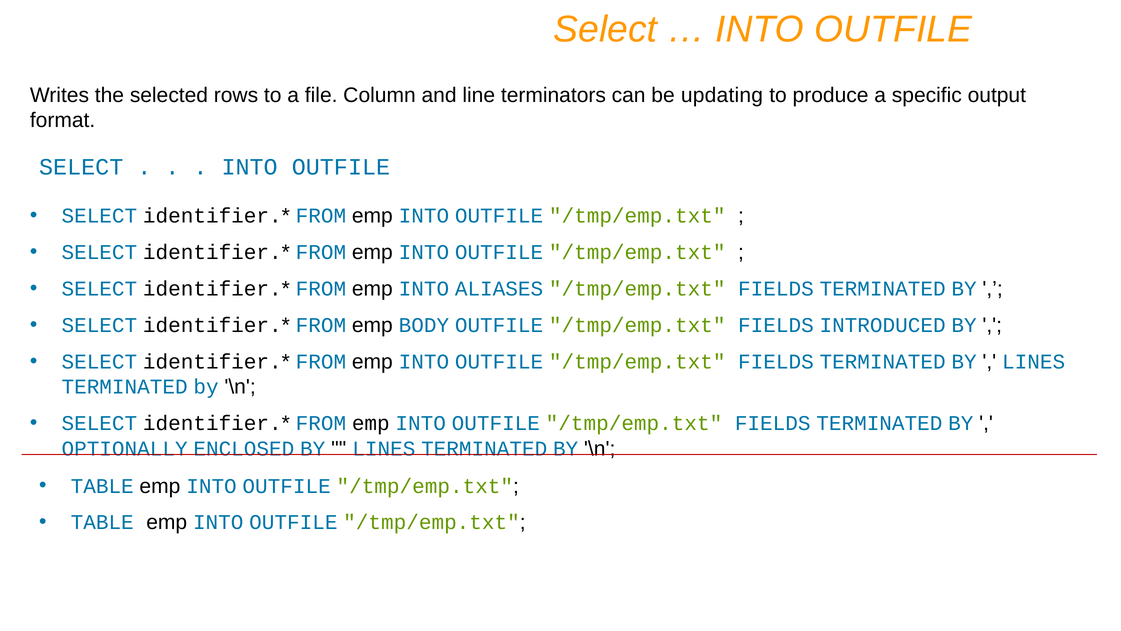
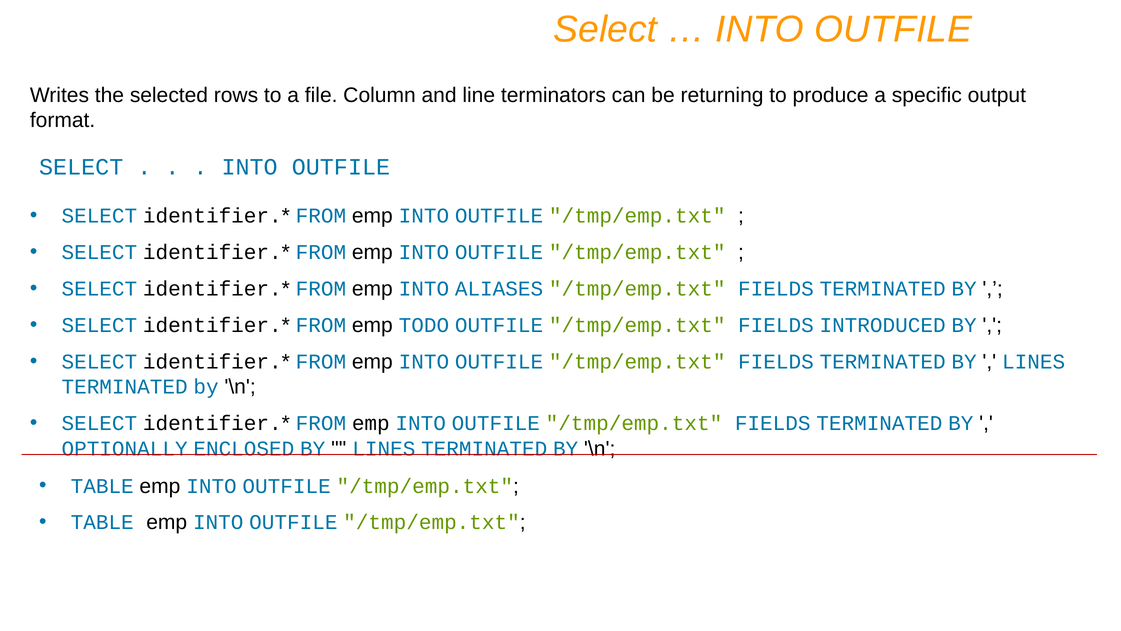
updating: updating -> returning
BODY: BODY -> TODO
